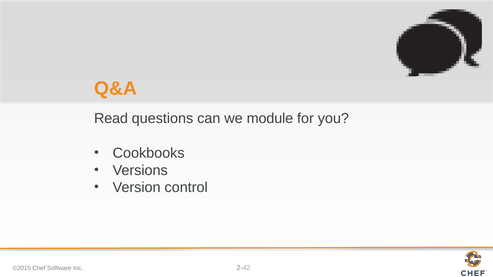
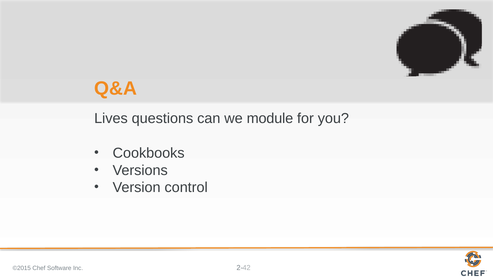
Read: Read -> Lives
